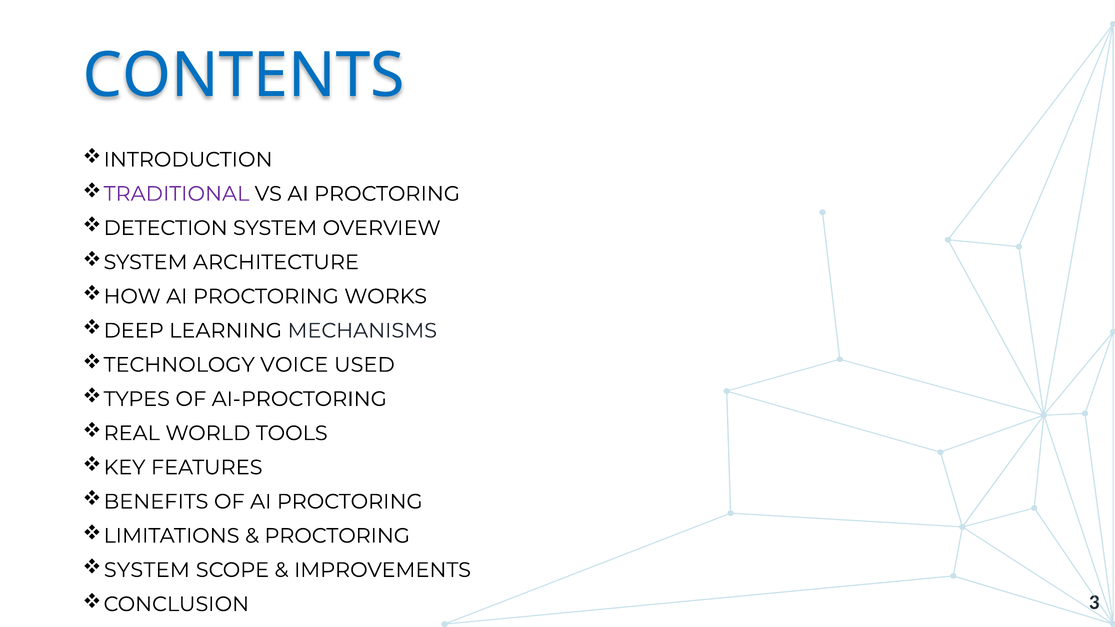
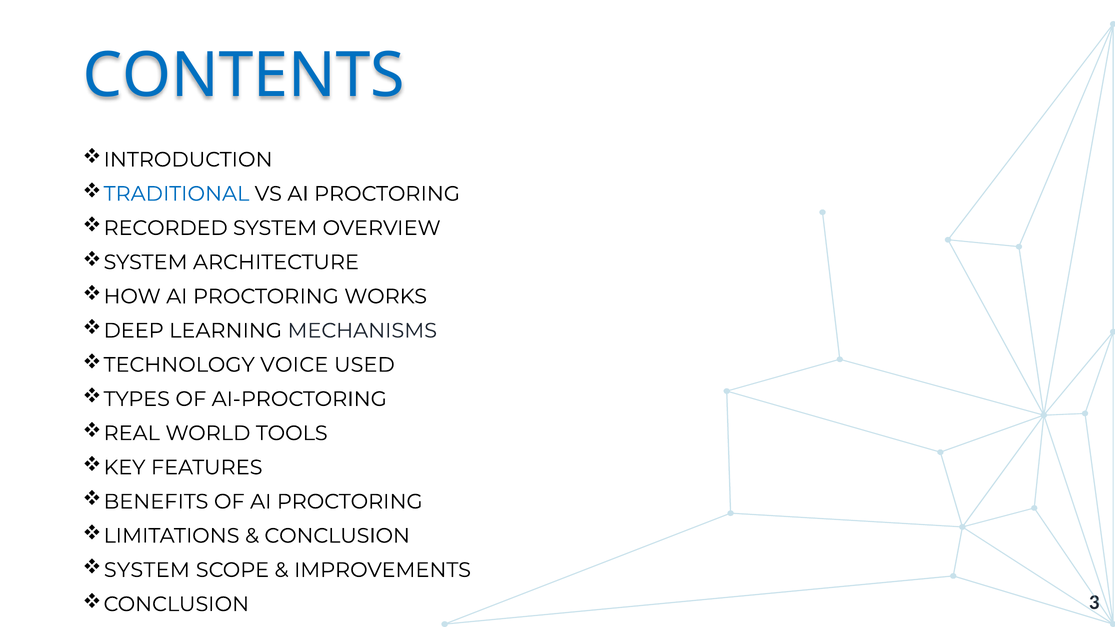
TRADITIONAL colour: purple -> blue
DETECTION: DETECTION -> RECORDED
PROCTORING at (337, 536): PROCTORING -> CONCLUSION
